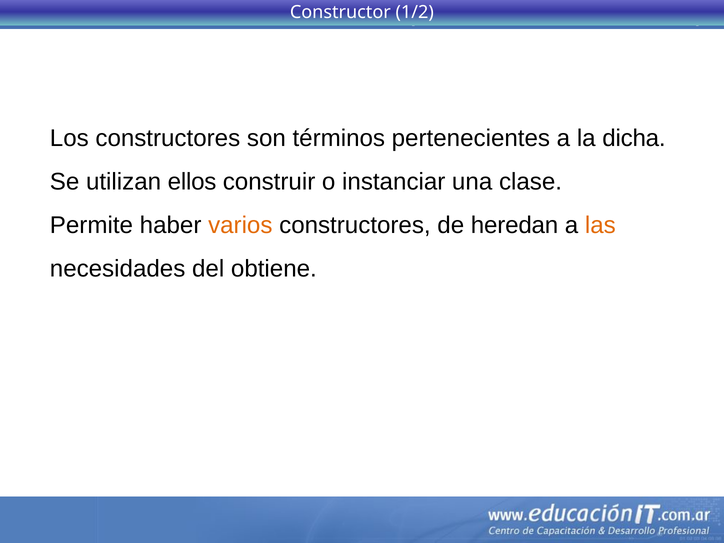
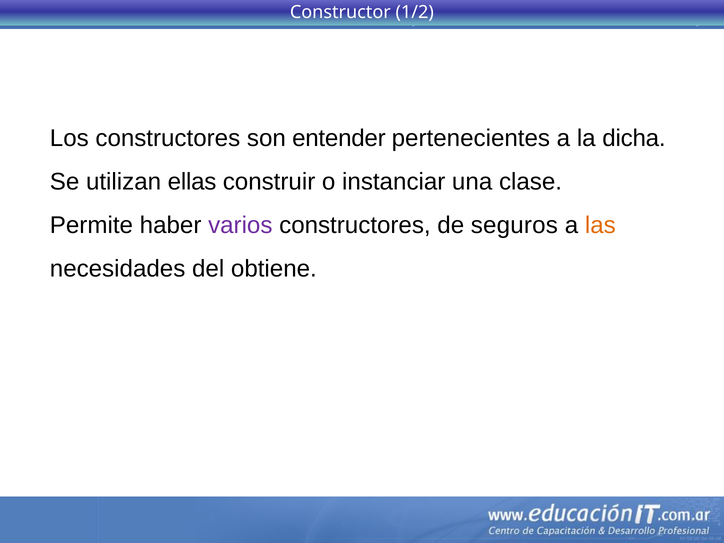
términos: términos -> entender
ellos: ellos -> ellas
varios colour: orange -> purple
heredan: heredan -> seguros
